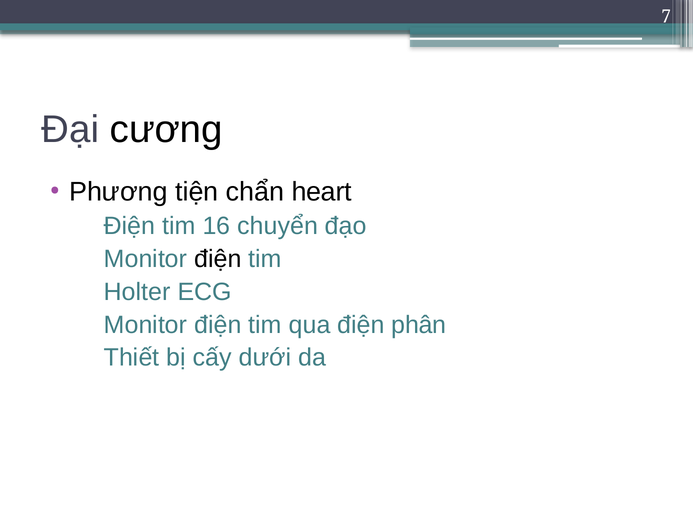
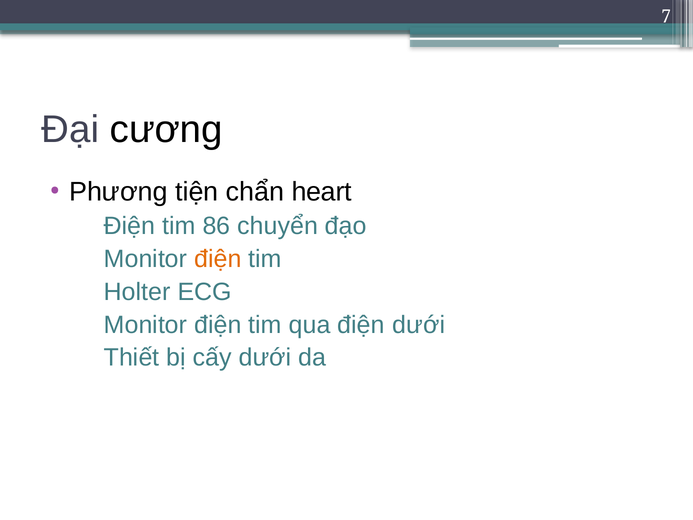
16: 16 -> 86
điện at (218, 259) colour: black -> orange
điện phân: phân -> dưới
